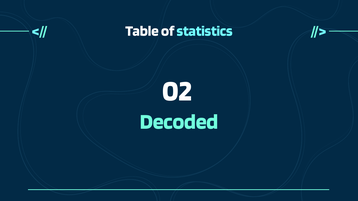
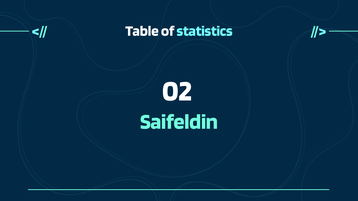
Decoded: Decoded -> Saifeldin
